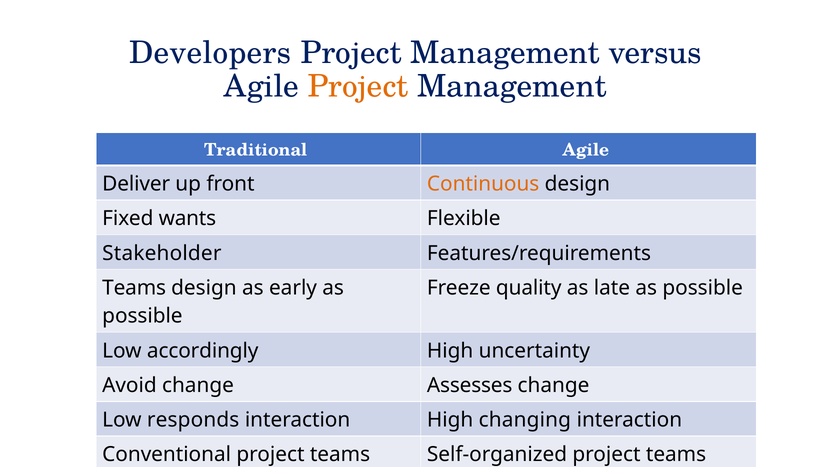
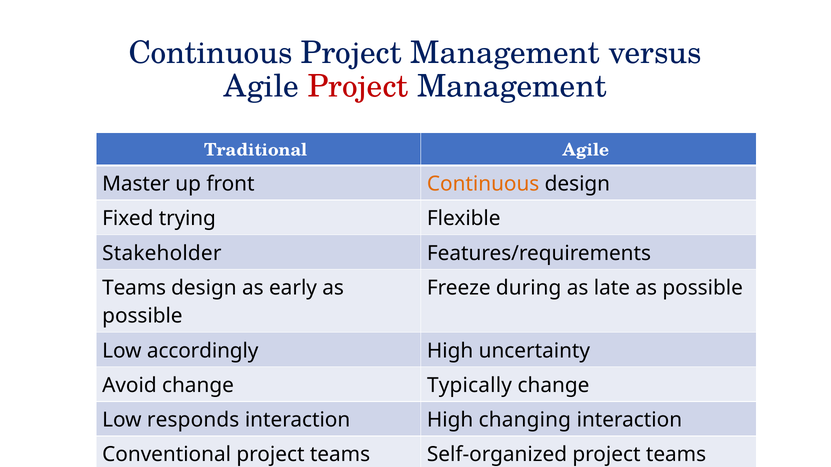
Developers at (210, 53): Developers -> Continuous
Project at (358, 87) colour: orange -> red
Deliver: Deliver -> Master
wants: wants -> trying
quality: quality -> during
Assesses: Assesses -> Typically
